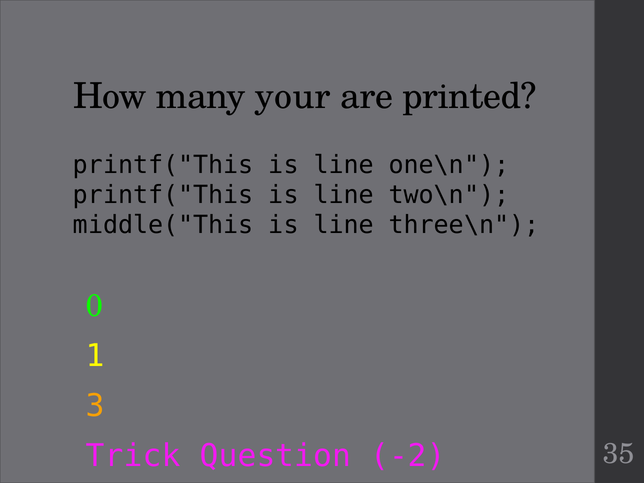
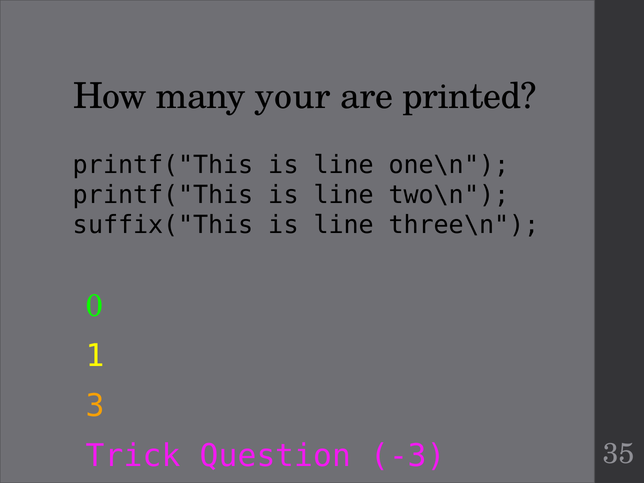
middle("This: middle("This -> suffix("This
-2: -2 -> -3
